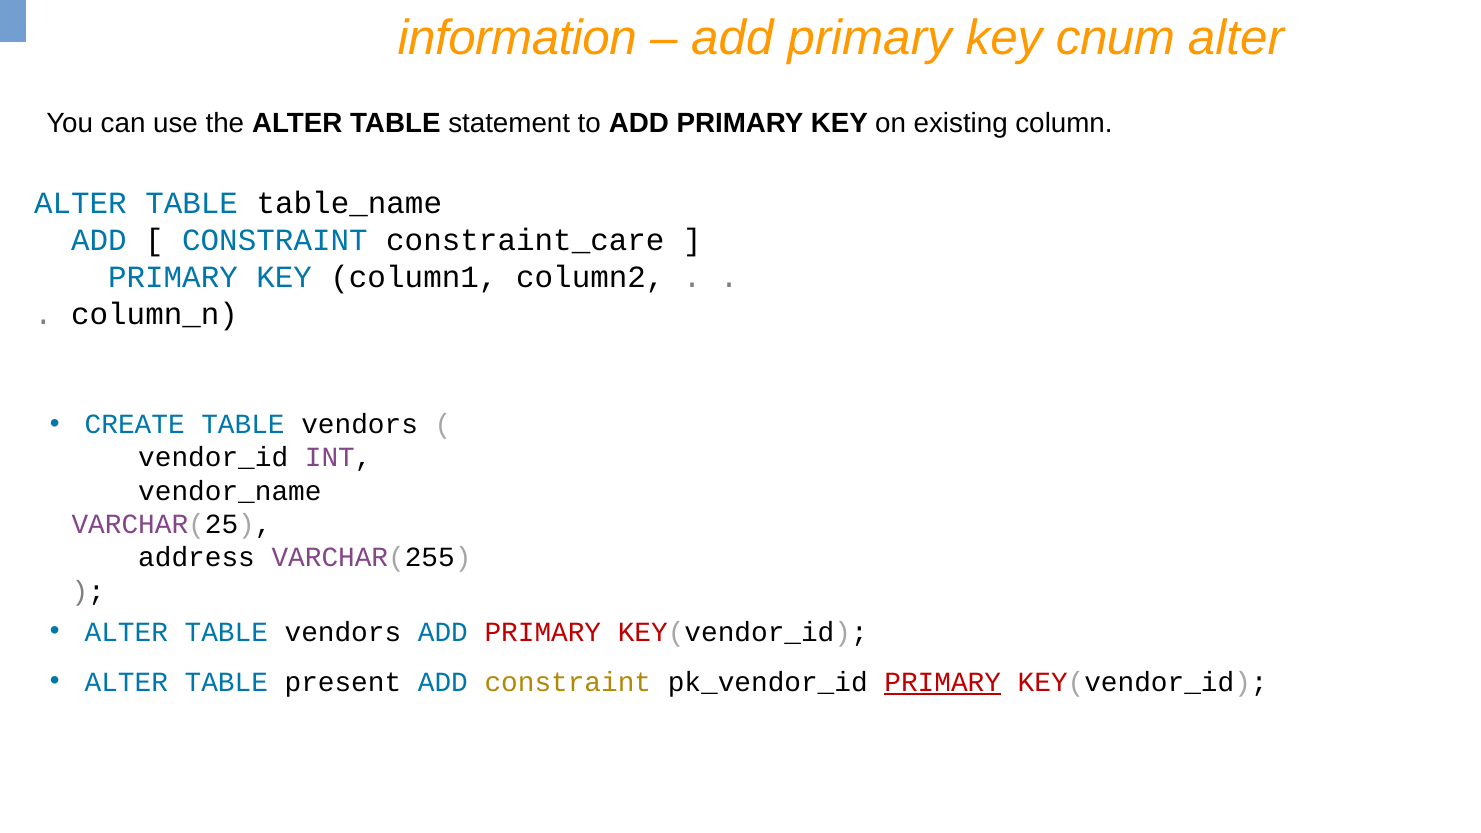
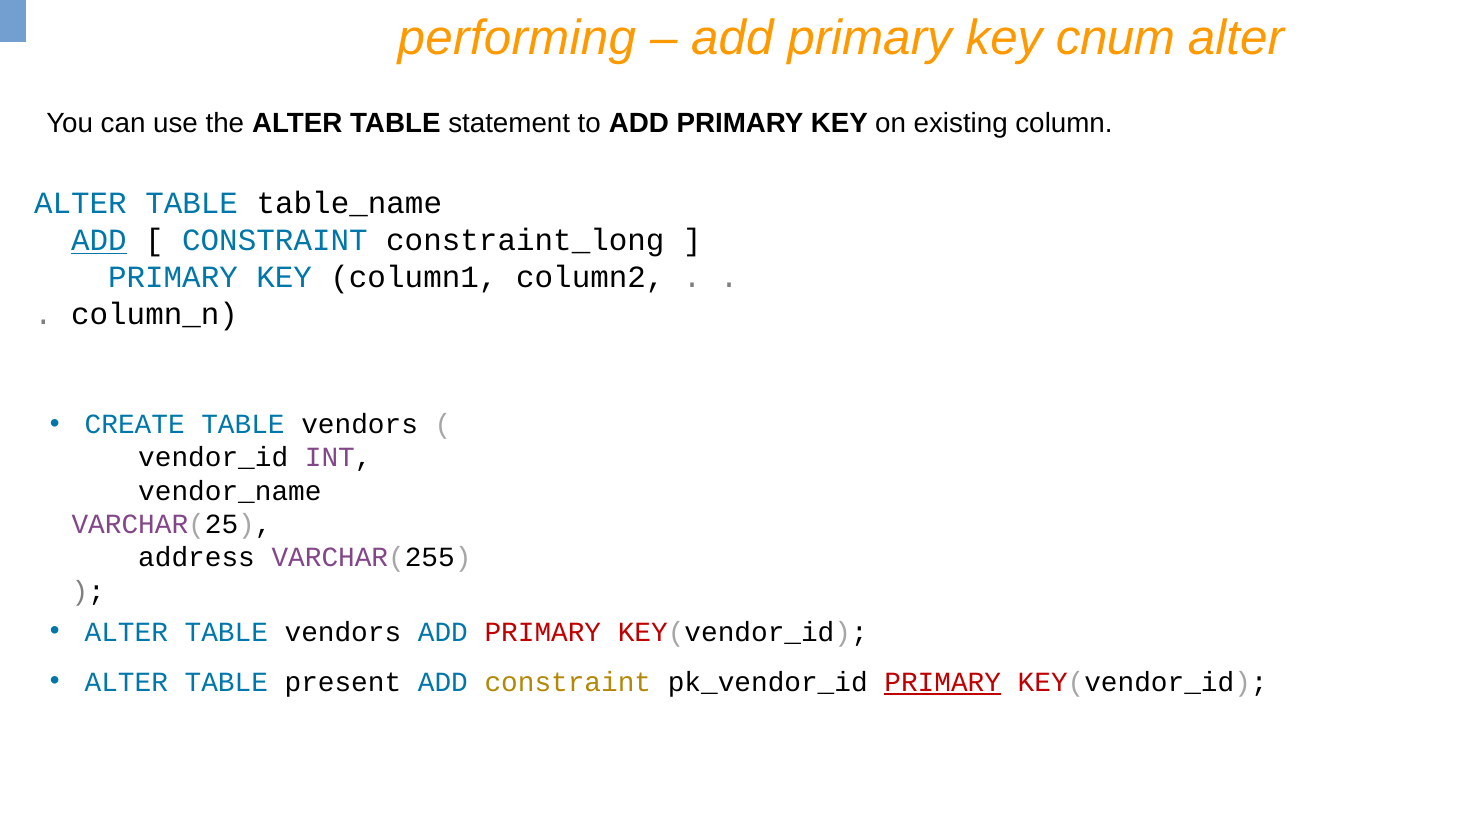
information: information -> performing
ADD at (99, 240) underline: none -> present
constraint_care: constraint_care -> constraint_long
